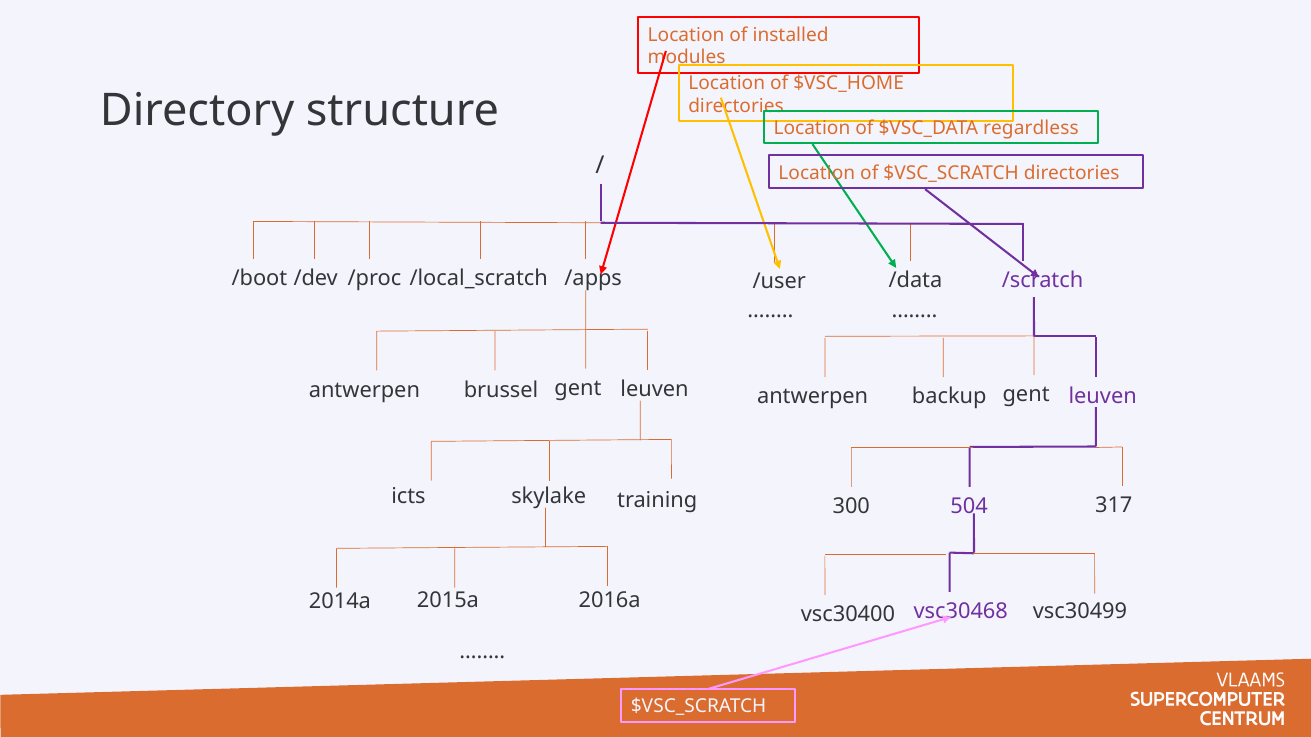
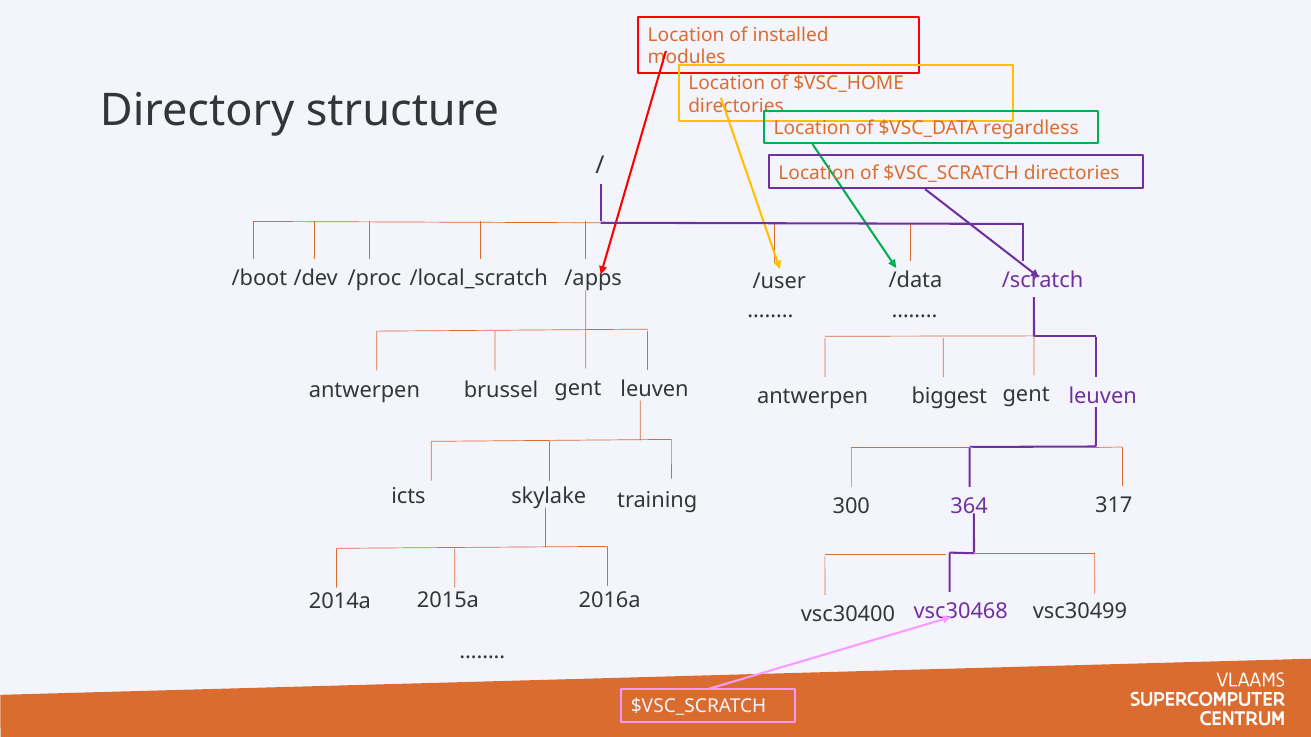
backup: backup -> biggest
504: 504 -> 364
